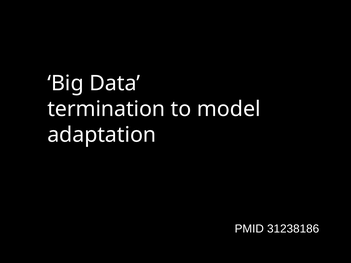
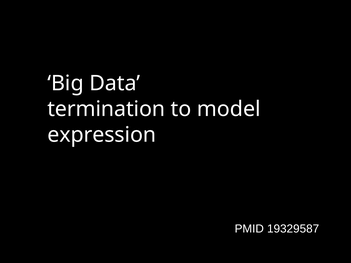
adaptation: adaptation -> expression
31238186: 31238186 -> 19329587
